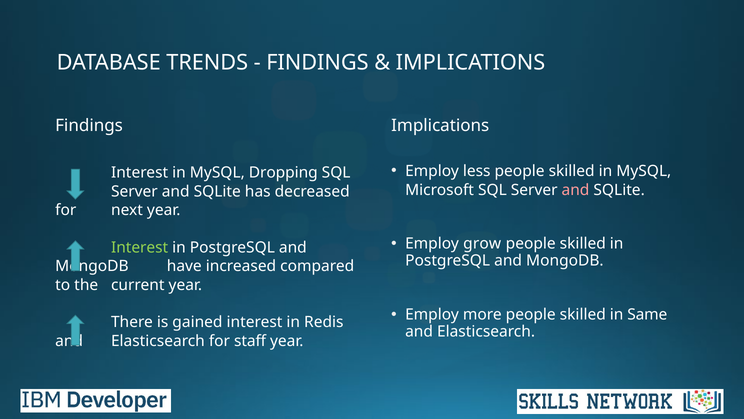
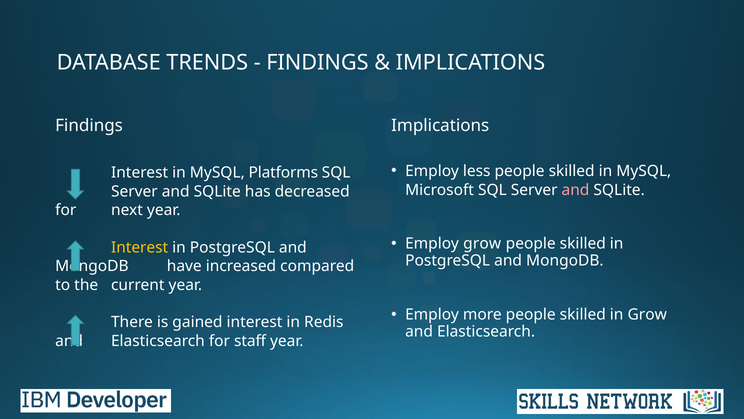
Dropping: Dropping -> Platforms
Interest at (140, 247) colour: light green -> yellow
in Same: Same -> Grow
